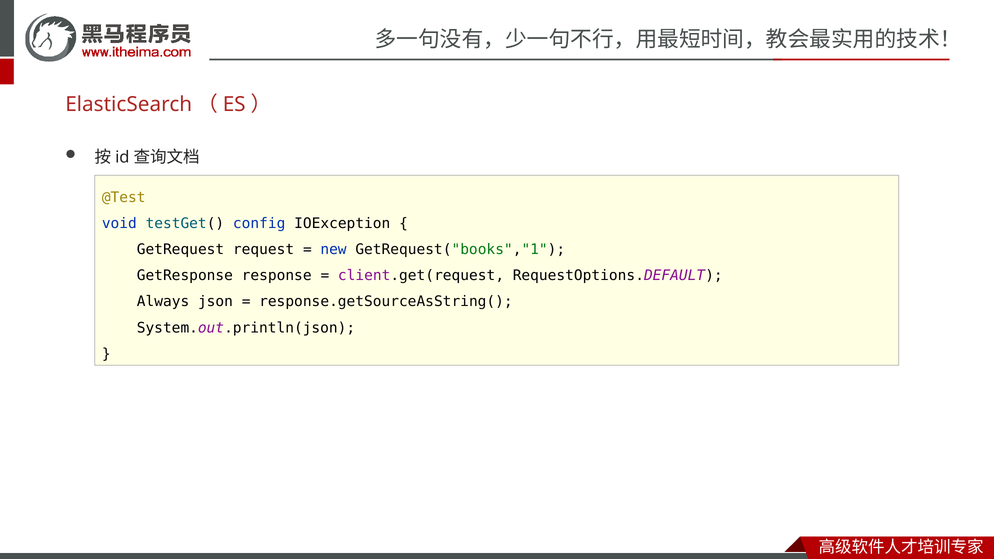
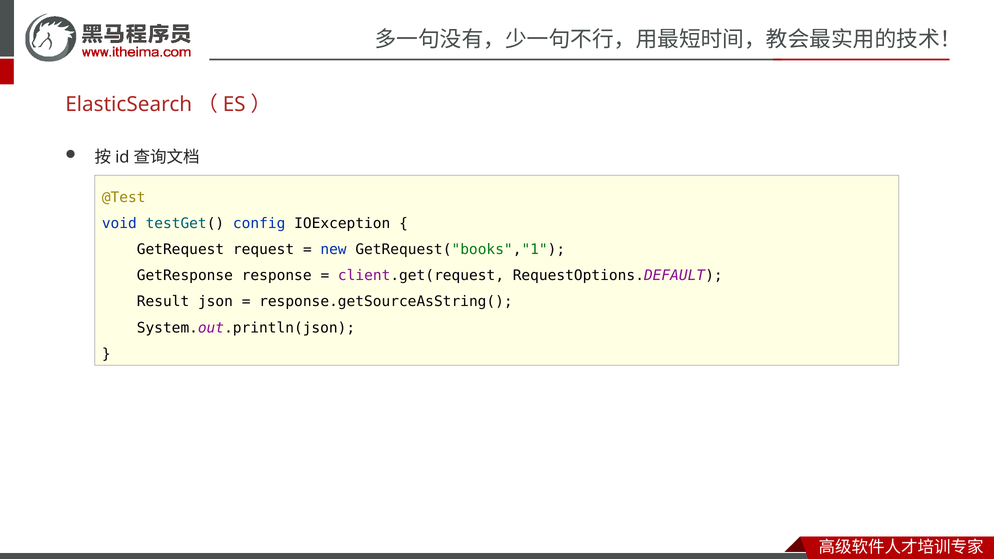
Always: Always -> Result
